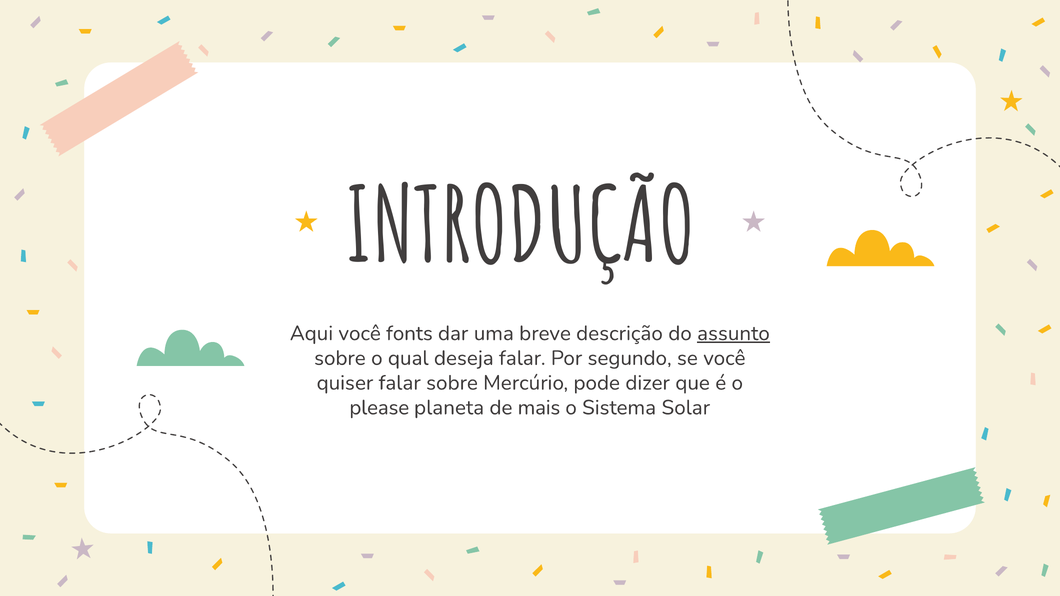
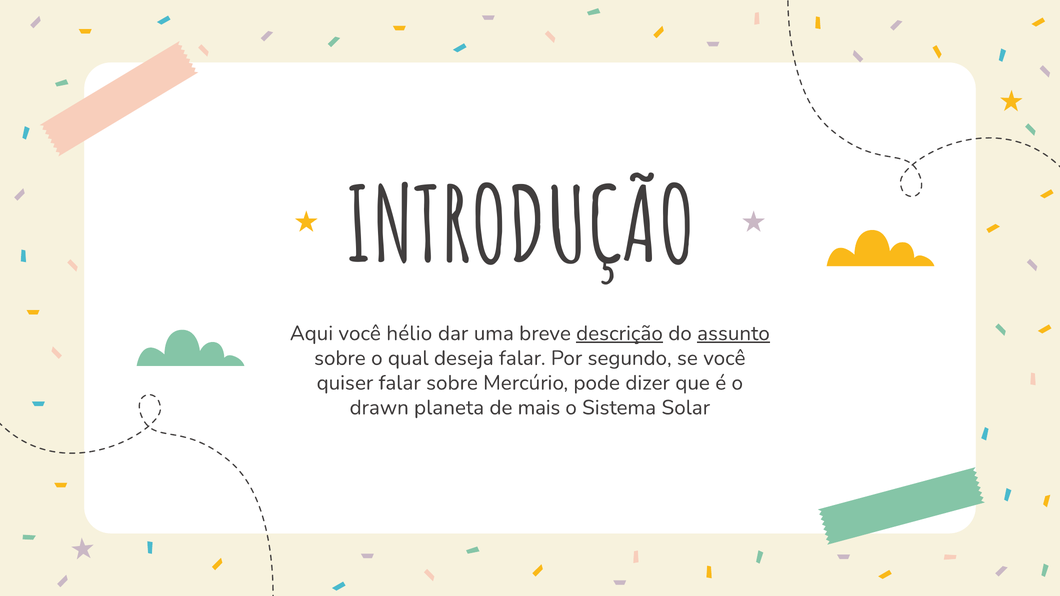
fonts: fonts -> hélio
descrição underline: none -> present
please: please -> drawn
